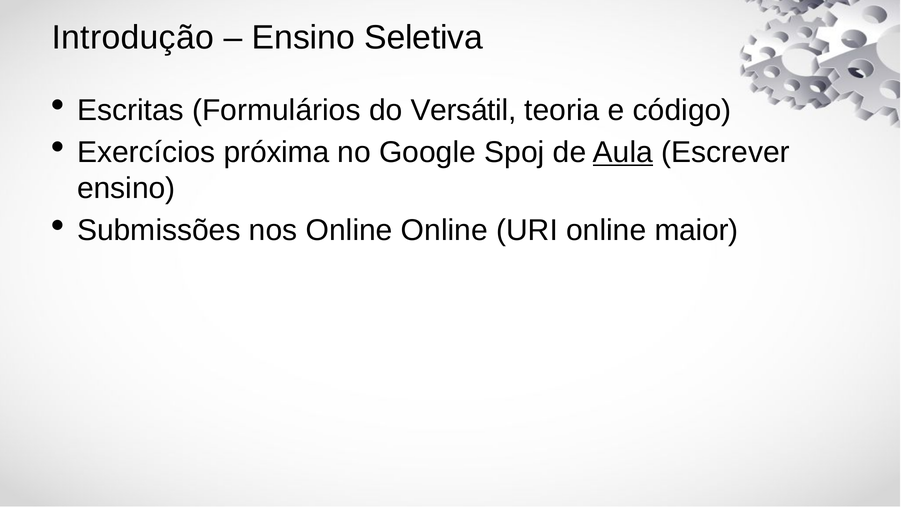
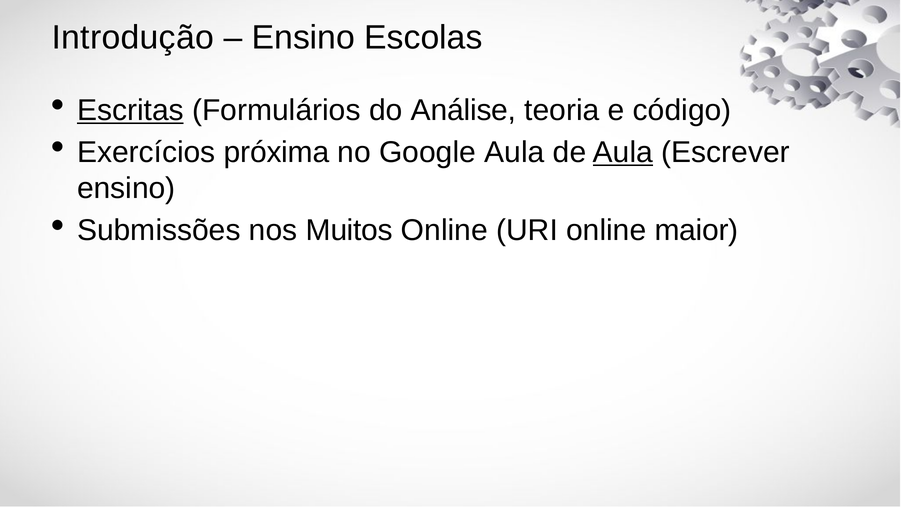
Seletiva: Seletiva -> Escolas
Escritas underline: none -> present
Versátil: Versátil -> Análise
Google Spoj: Spoj -> Aula
nos Online: Online -> Muitos
